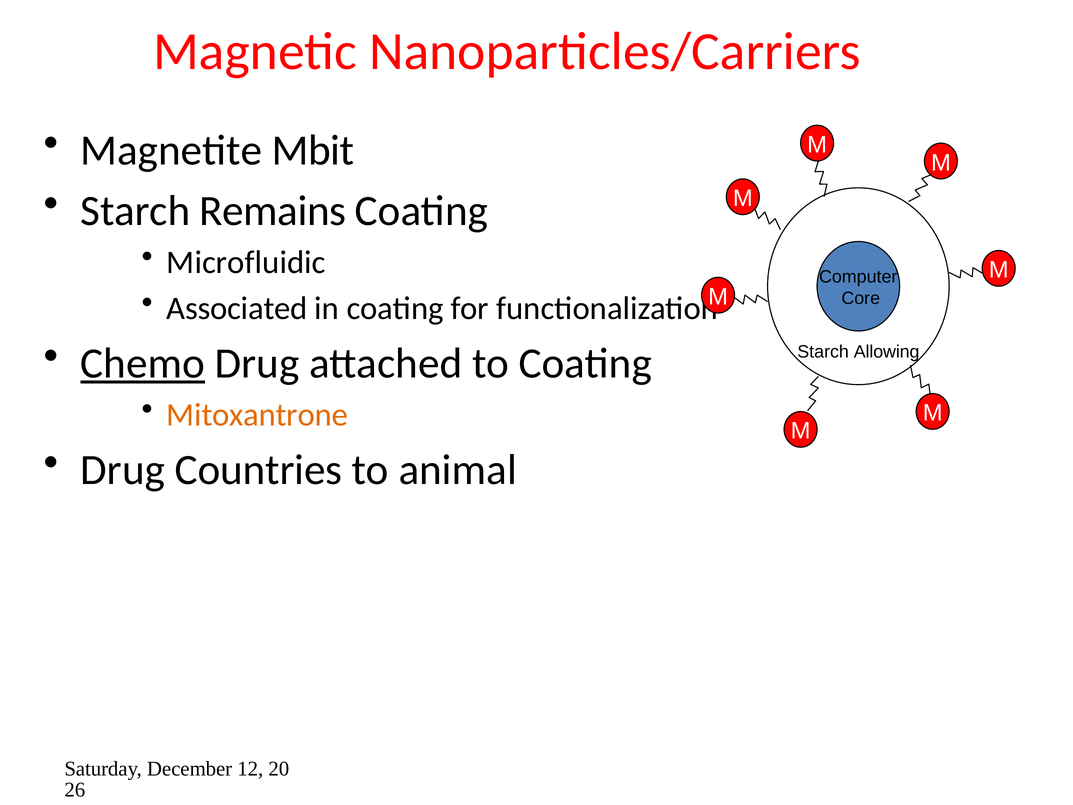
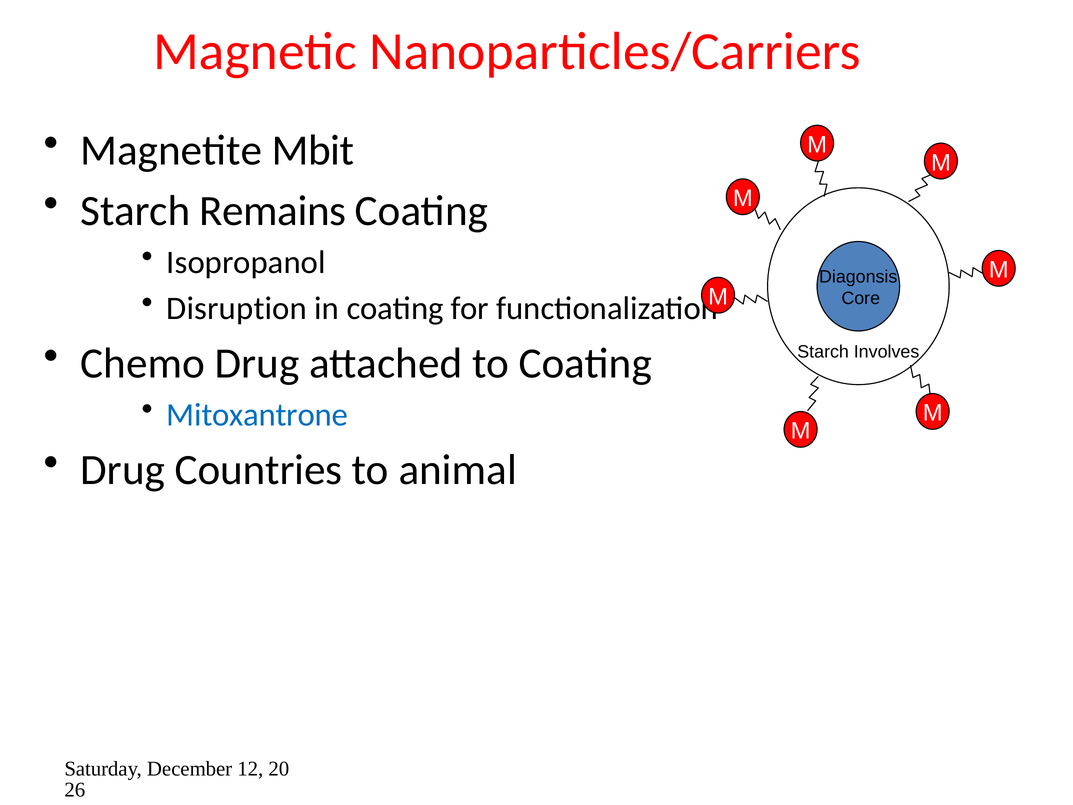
Microfluidic: Microfluidic -> Isopropanol
Computer: Computer -> Diagonsis
Associated: Associated -> Disruption
Chemo underline: present -> none
Allowing: Allowing -> Involves
Mitoxantrone colour: orange -> blue
